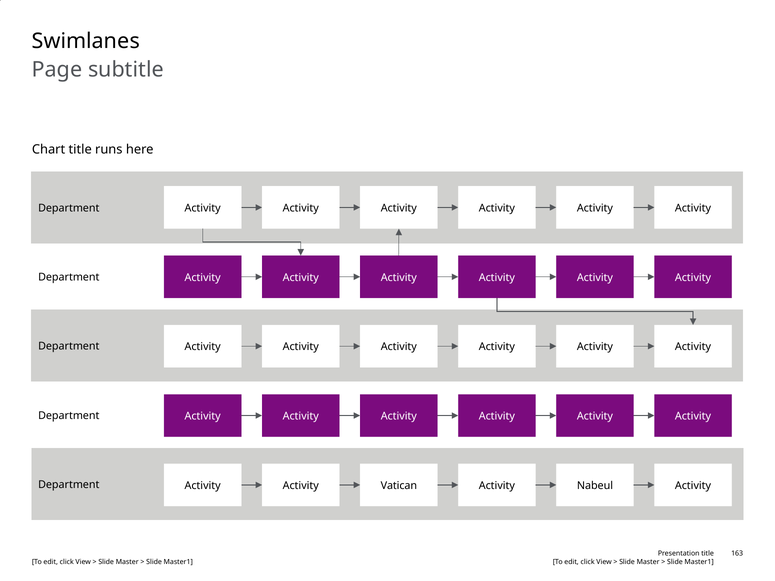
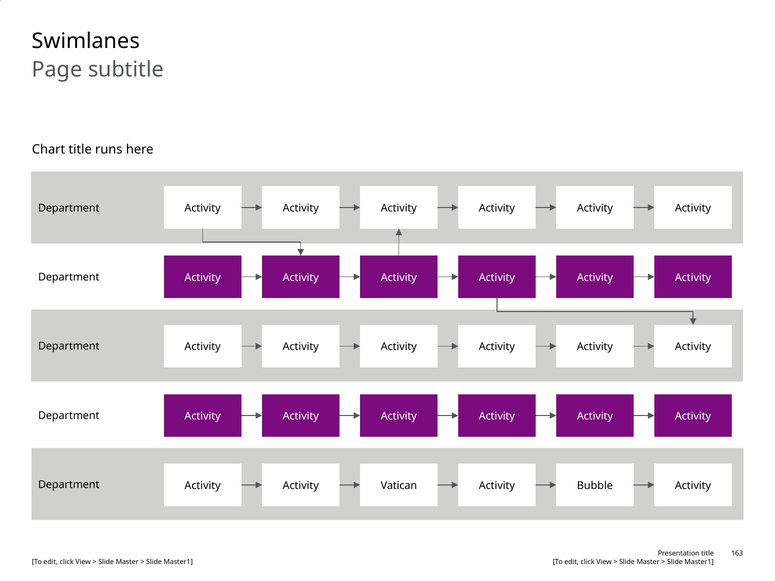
Nabeul: Nabeul -> Bubble
